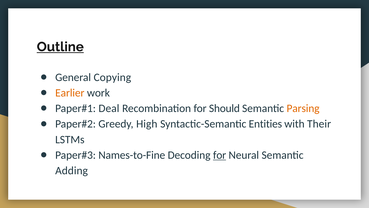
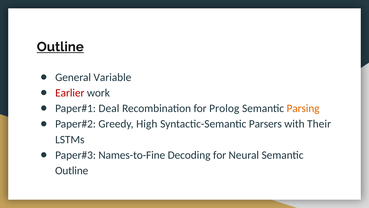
Copying: Copying -> Variable
Earlier colour: orange -> red
Should: Should -> Prolog
Entities: Entities -> Parsers
for at (220, 155) underline: present -> none
Adding at (72, 170): Adding -> Outline
